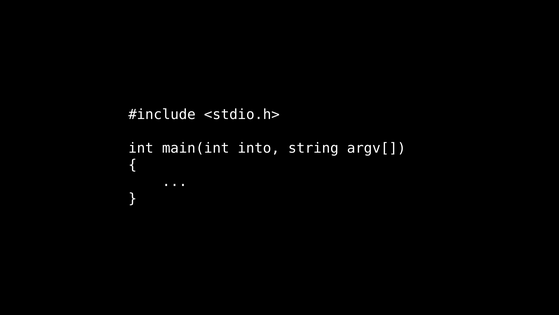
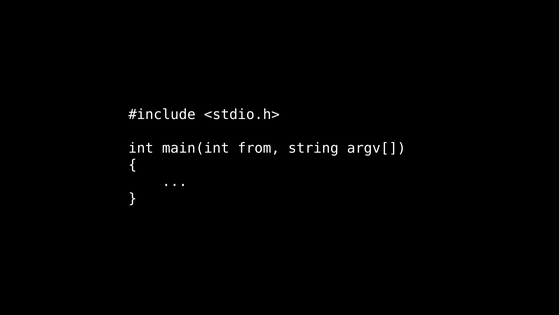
into: into -> from
